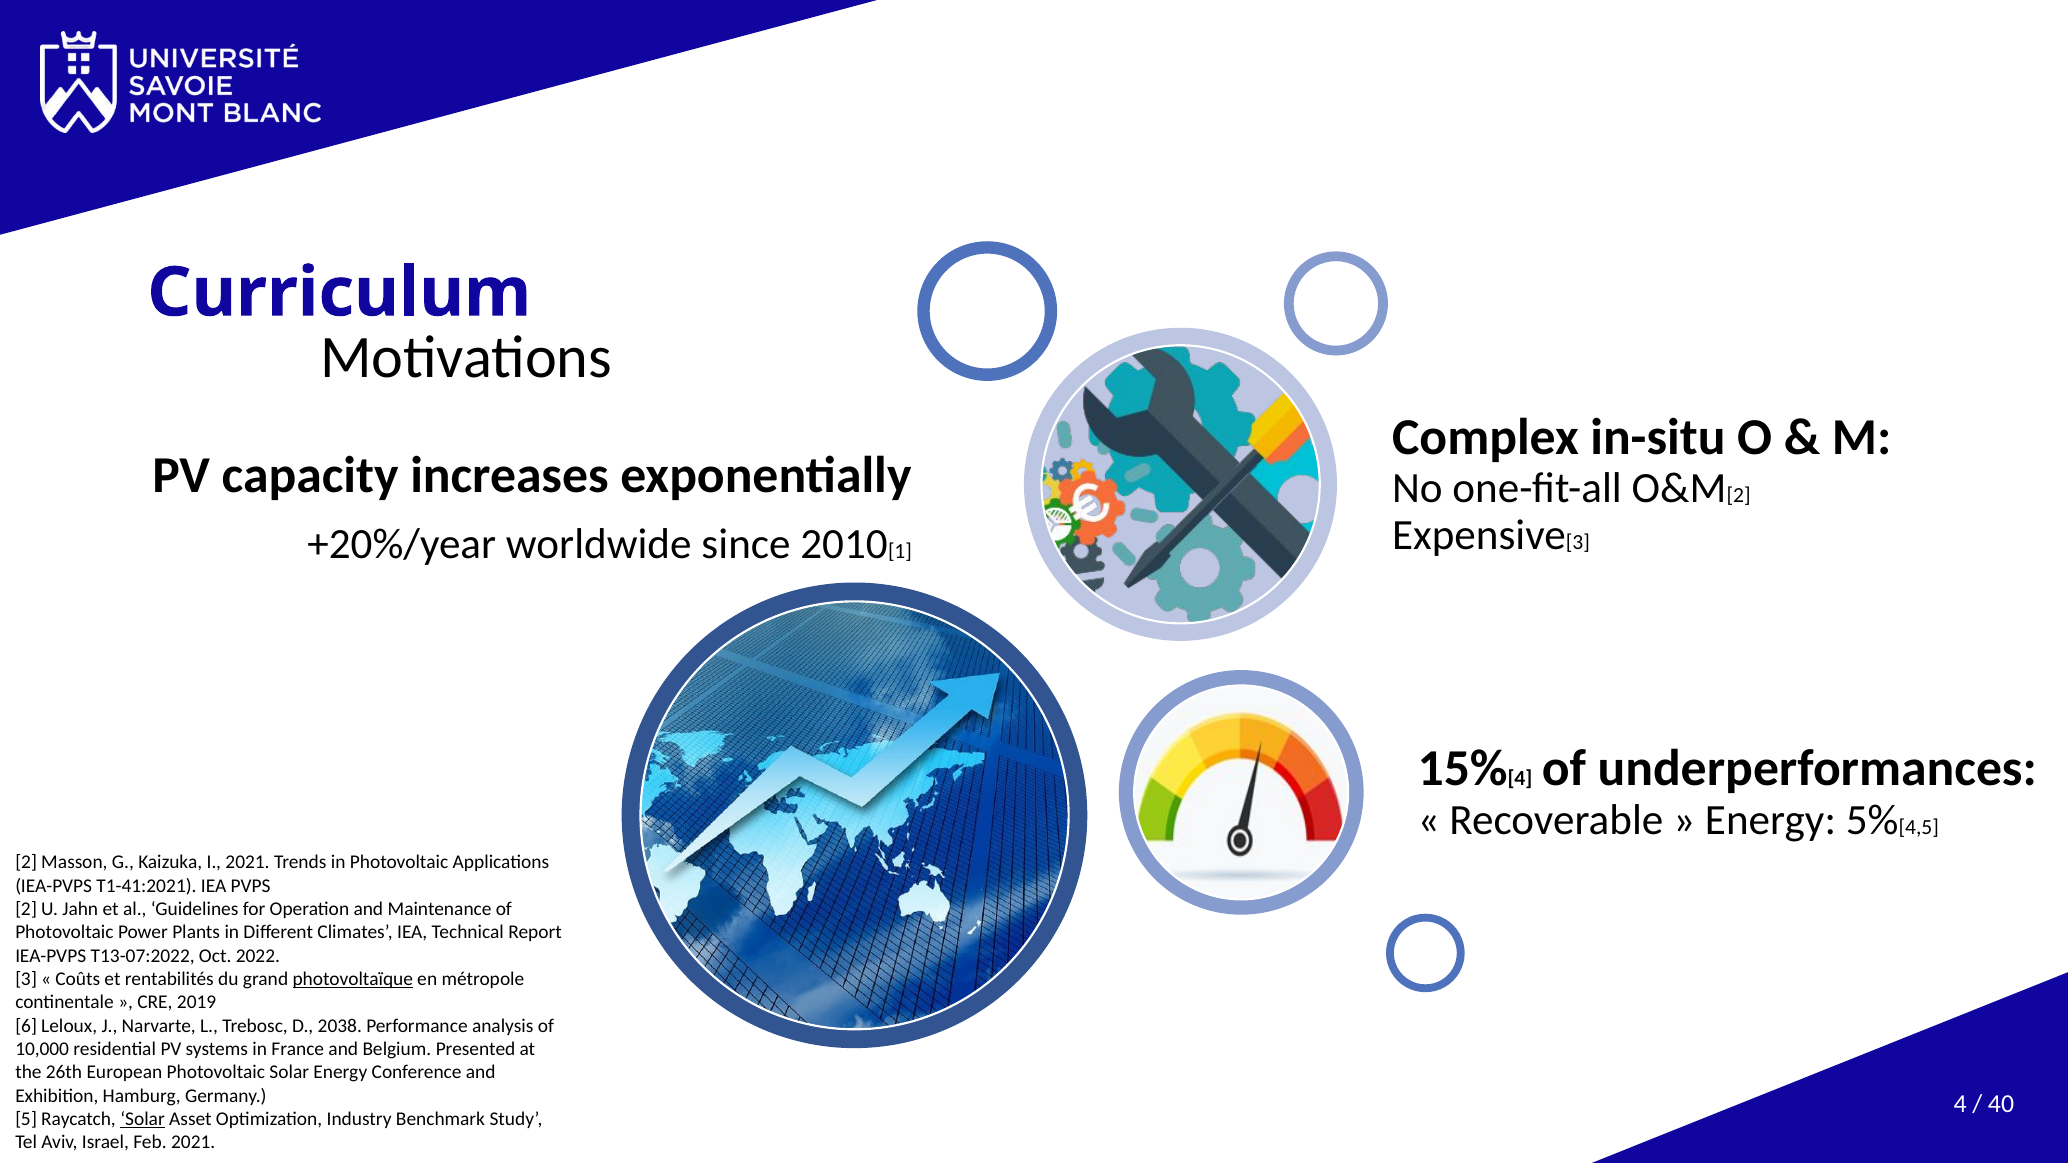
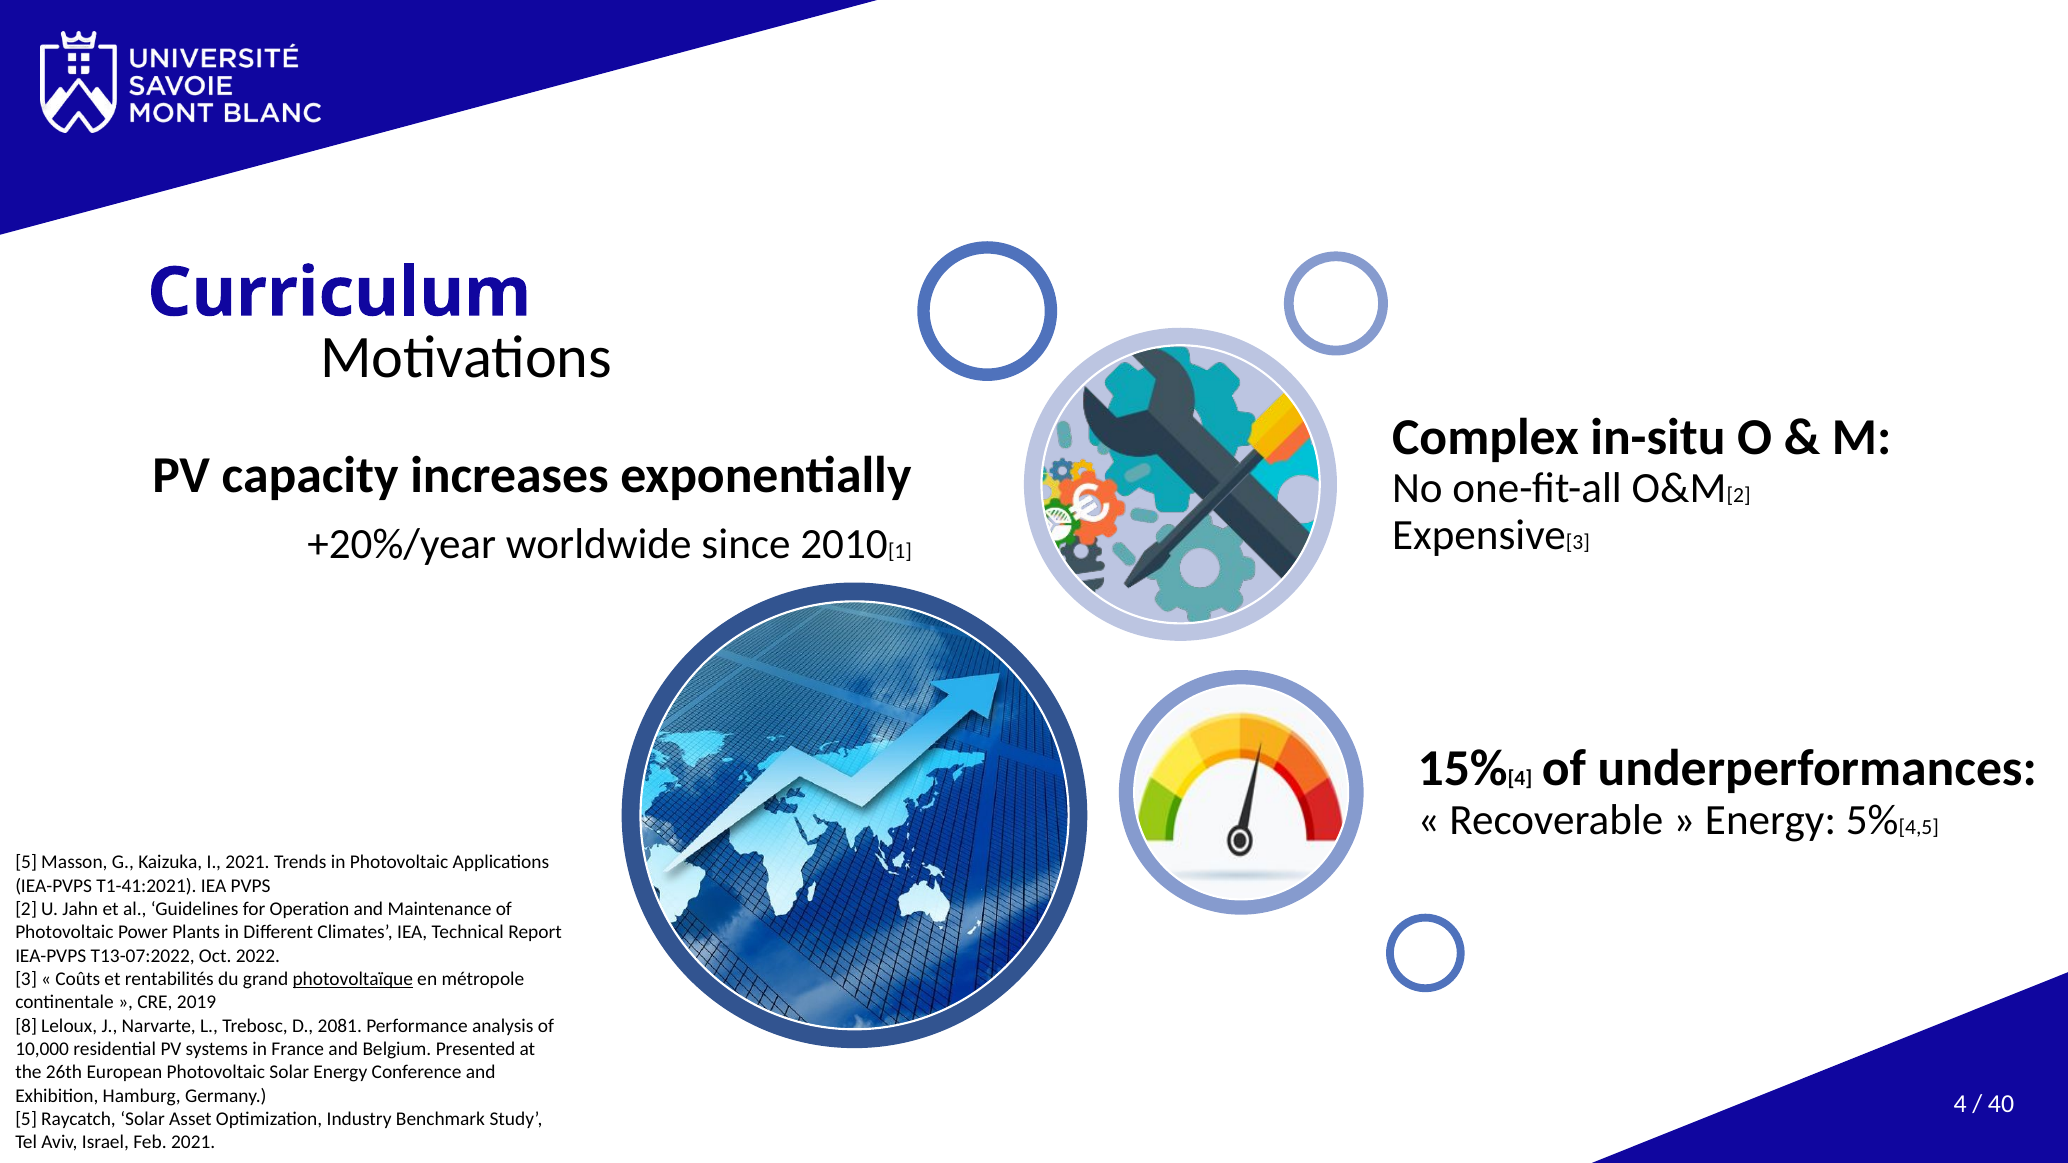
2 at (26, 863): 2 -> 5
6: 6 -> 8
2038: 2038 -> 2081
Solar at (143, 1119) underline: present -> none
